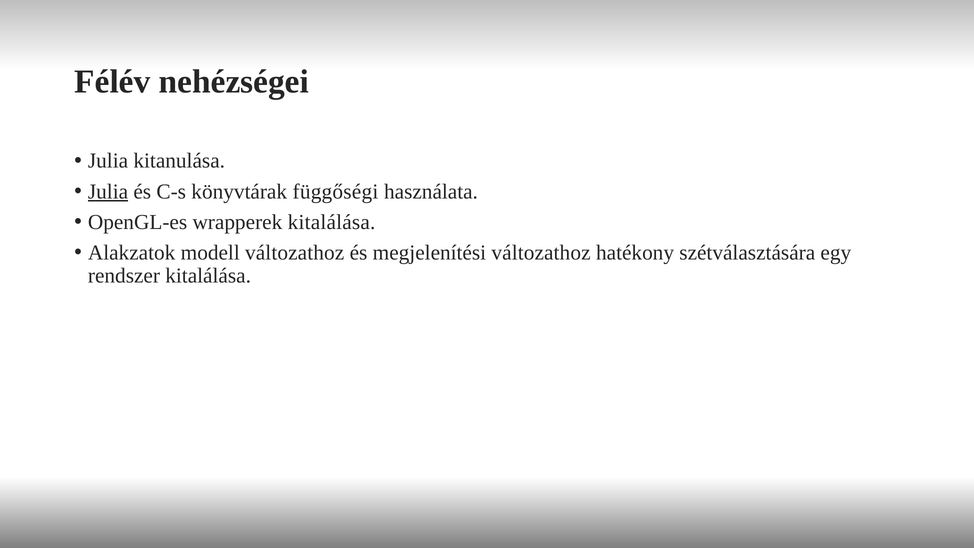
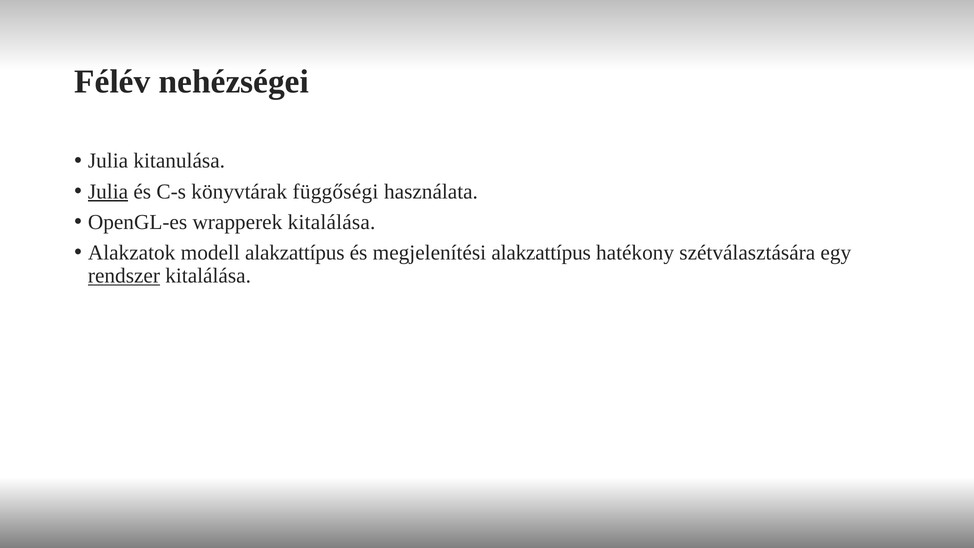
modell változathoz: változathoz -> alakzattípus
megjelenítési változathoz: változathoz -> alakzattípus
rendszer underline: none -> present
